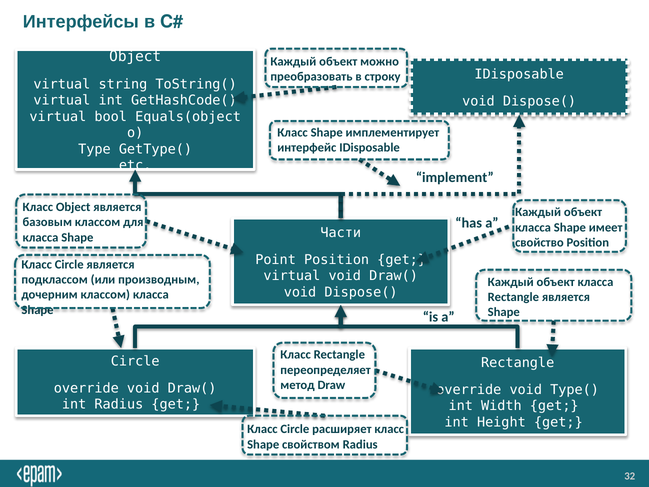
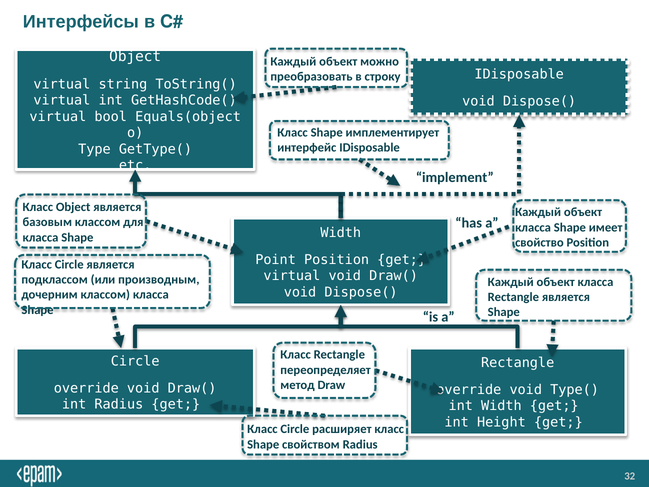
Части at (341, 233): Части -> Width
